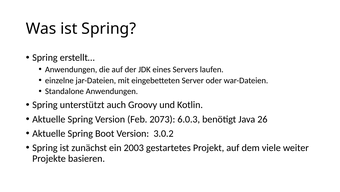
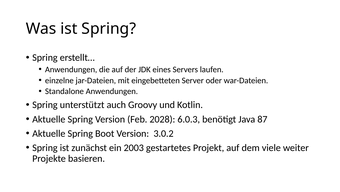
2073: 2073 -> 2028
26: 26 -> 87
